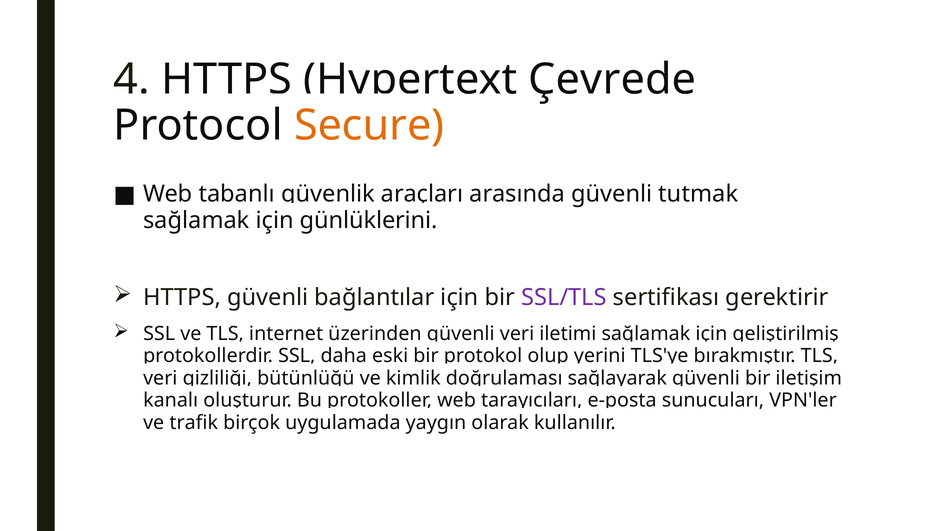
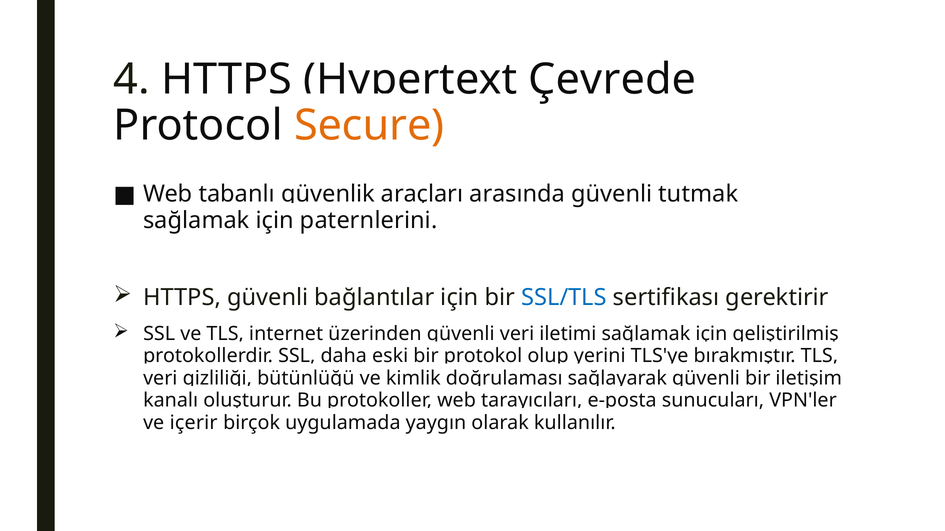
günlüklerini: günlüklerini -> paternlerini
SSL/TLS colour: purple -> blue
trafik: trafik -> içerir
